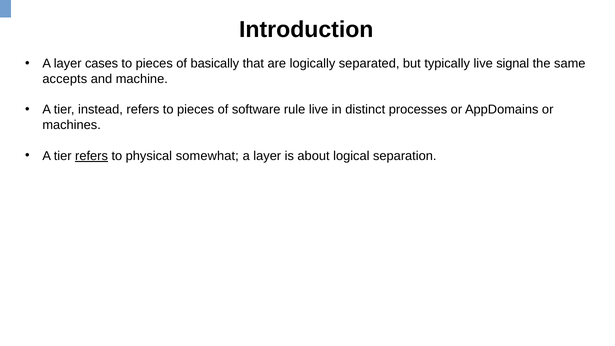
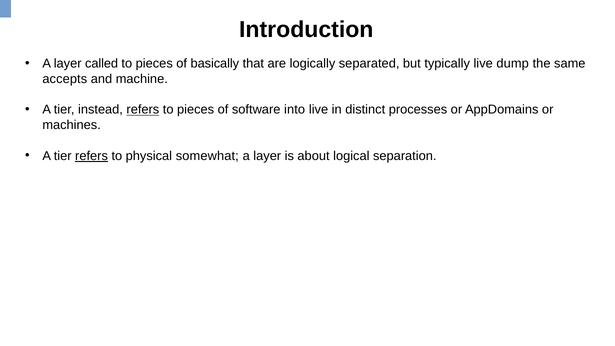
cases: cases -> called
signal: signal -> dump
refers at (143, 110) underline: none -> present
rule: rule -> into
